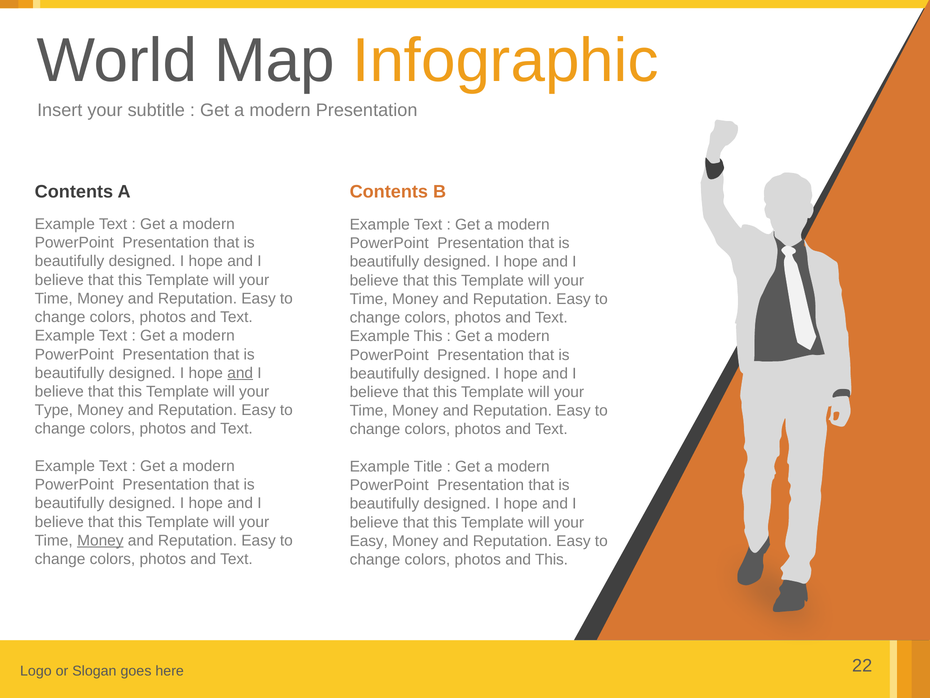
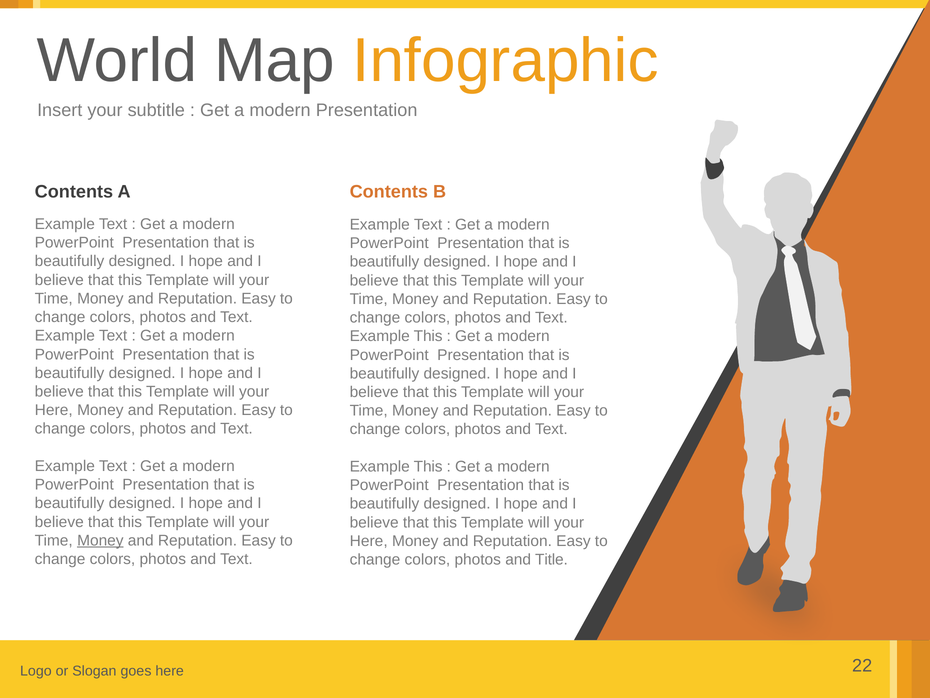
and at (240, 373) underline: present -> none
Type at (54, 410): Type -> Here
Title at (428, 466): Title -> This
Easy at (369, 541): Easy -> Here
and This: This -> Title
